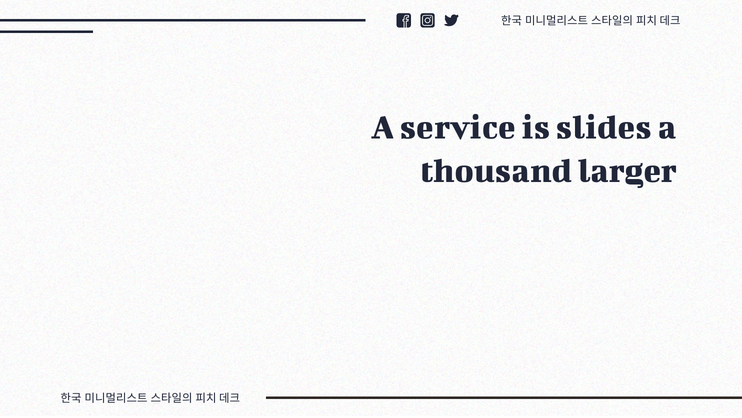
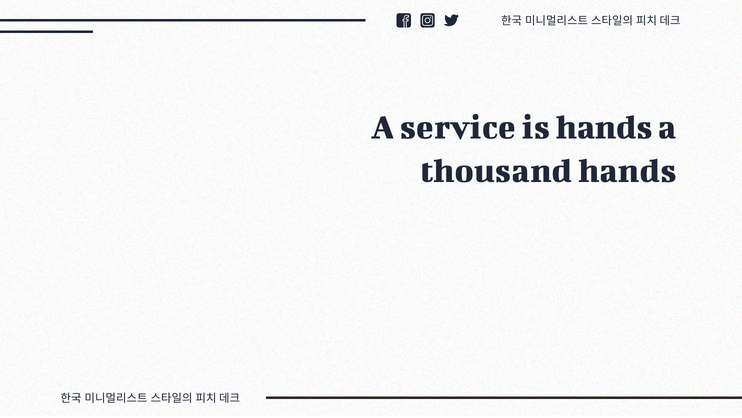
is slides: slides -> hands
thousand larger: larger -> hands
